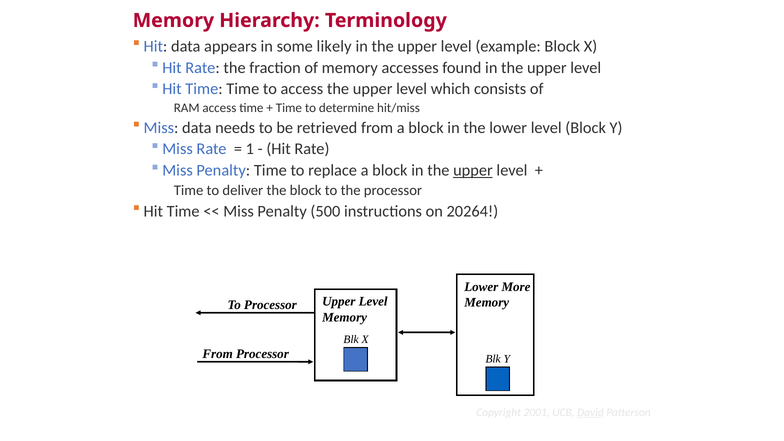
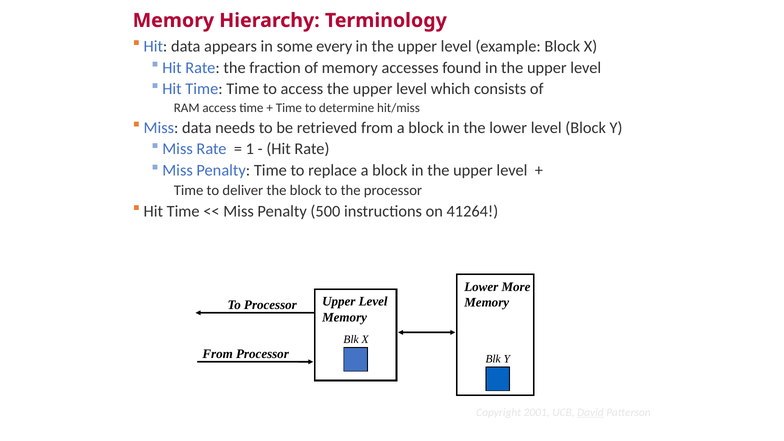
likely: likely -> every
upper at (473, 170) underline: present -> none
20264: 20264 -> 41264
